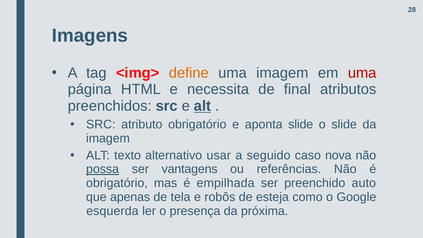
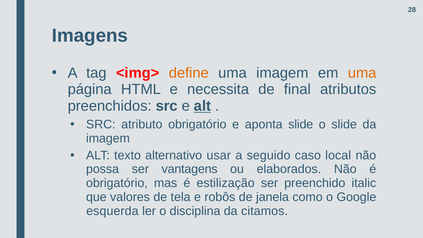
uma at (362, 73) colour: red -> orange
nova: nova -> local
possa underline: present -> none
referências: referências -> elaborados
empilhada: empilhada -> estilização
auto: auto -> italic
apenas: apenas -> valores
esteja: esteja -> janela
presença: presença -> disciplina
próxima: próxima -> citamos
